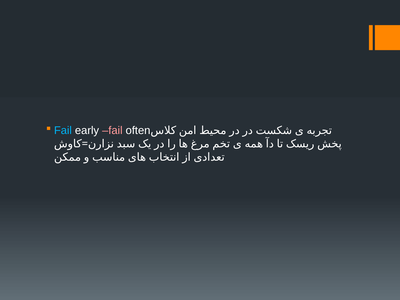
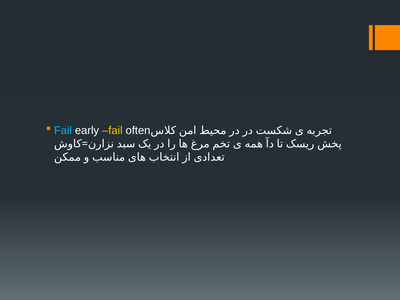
fail at (112, 131) colour: pink -> yellow
